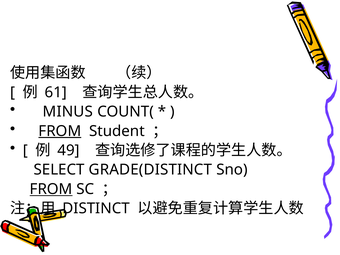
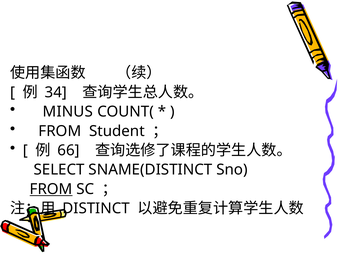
61: 61 -> 34
FROM at (60, 131) underline: present -> none
49: 49 -> 66
GRADE(DISTINCT: GRADE(DISTINCT -> SNAME(DISTINCT
